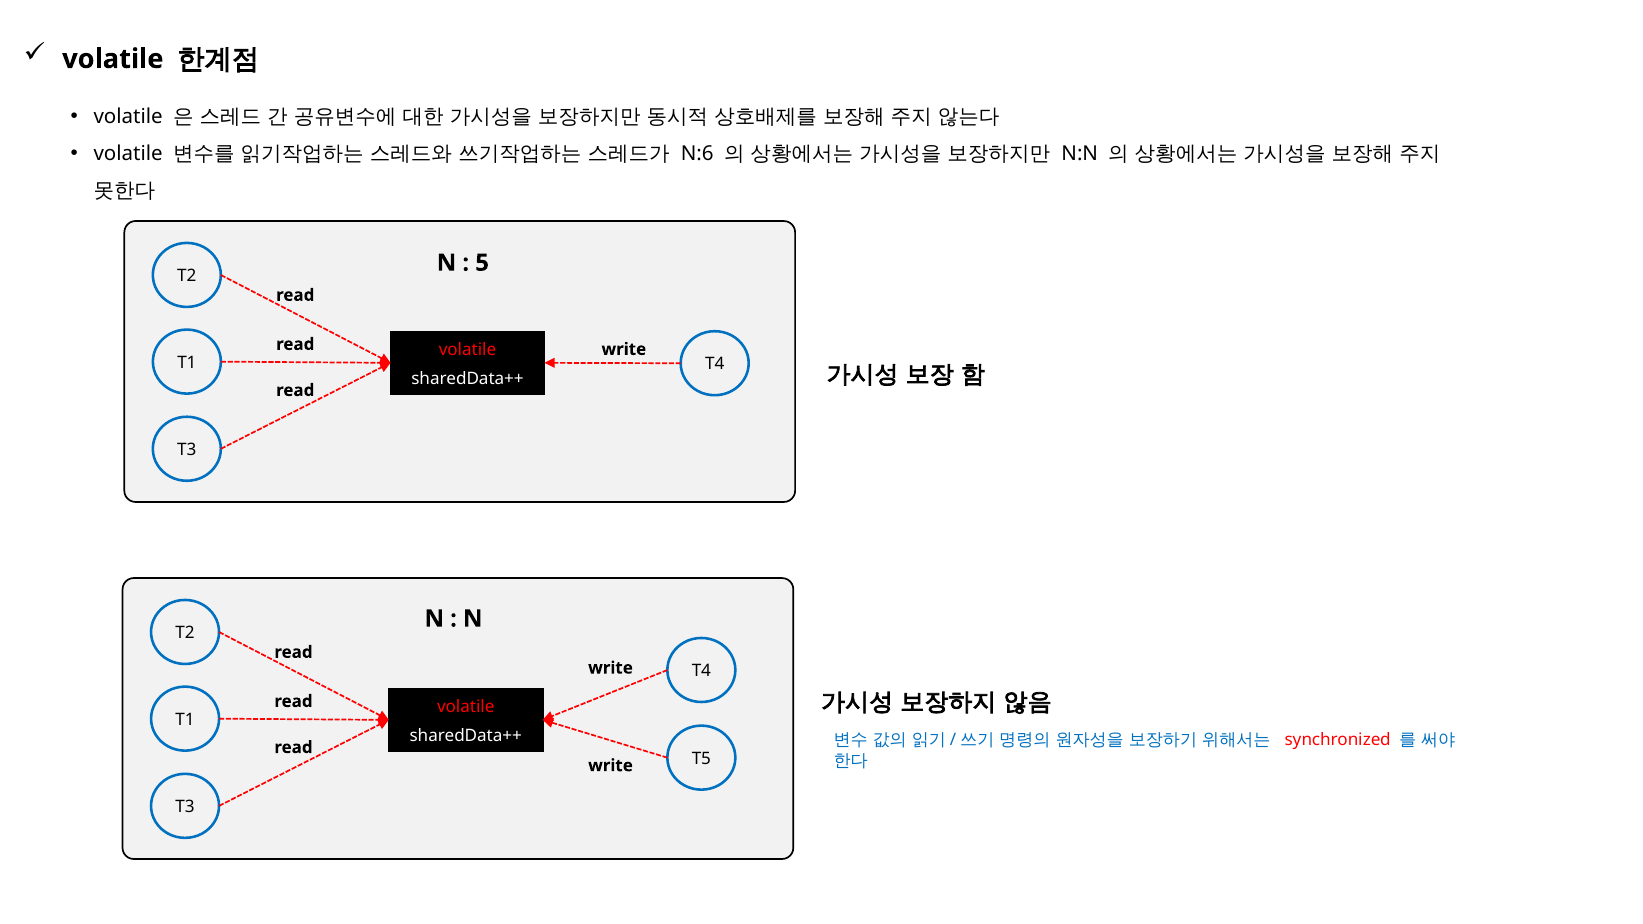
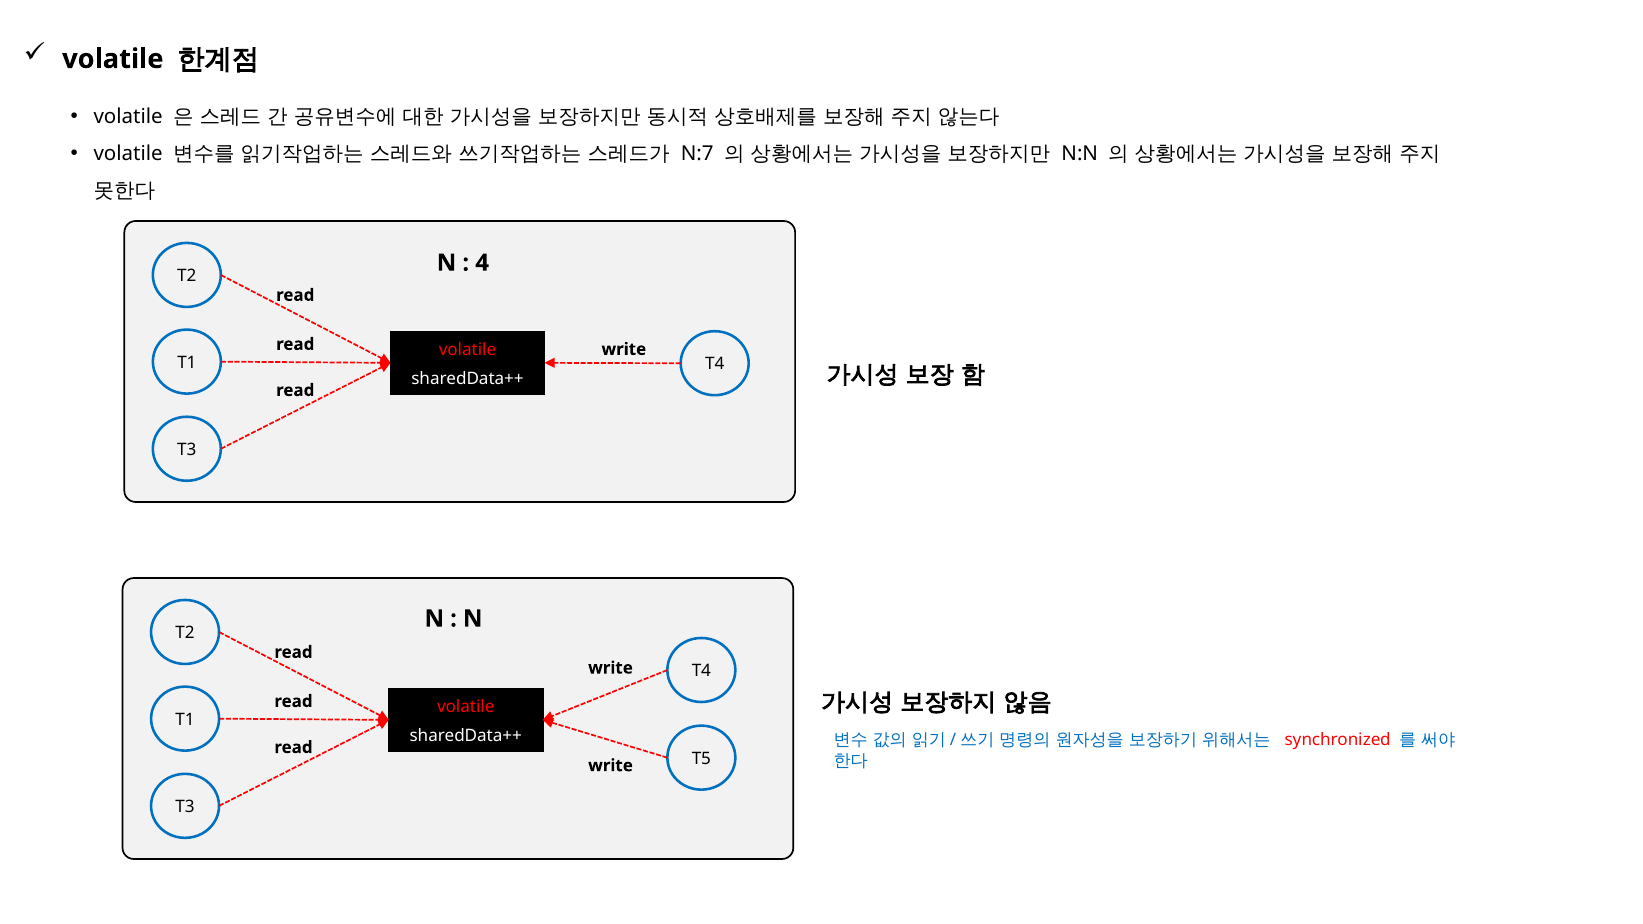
N:6: N:6 -> N:7
5: 5 -> 4
